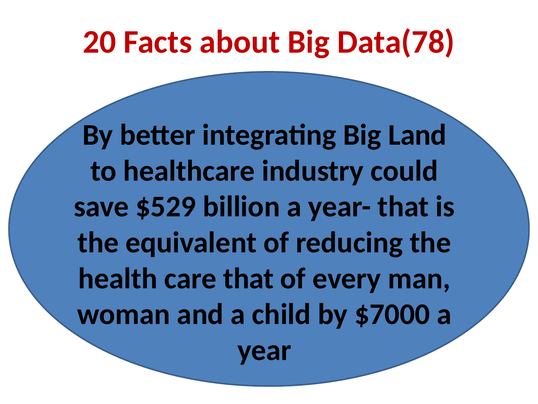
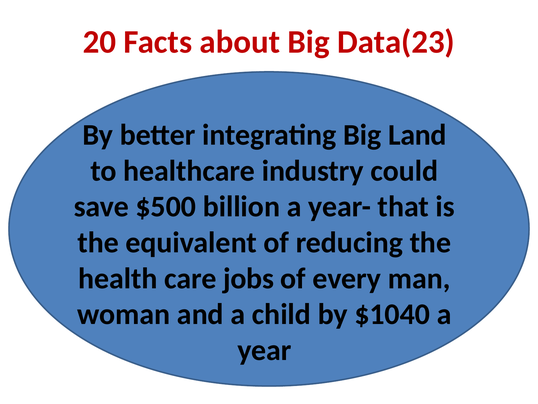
Data(78: Data(78 -> Data(23
$529: $529 -> $500
care that: that -> jobs
$7000: $7000 -> $1040
